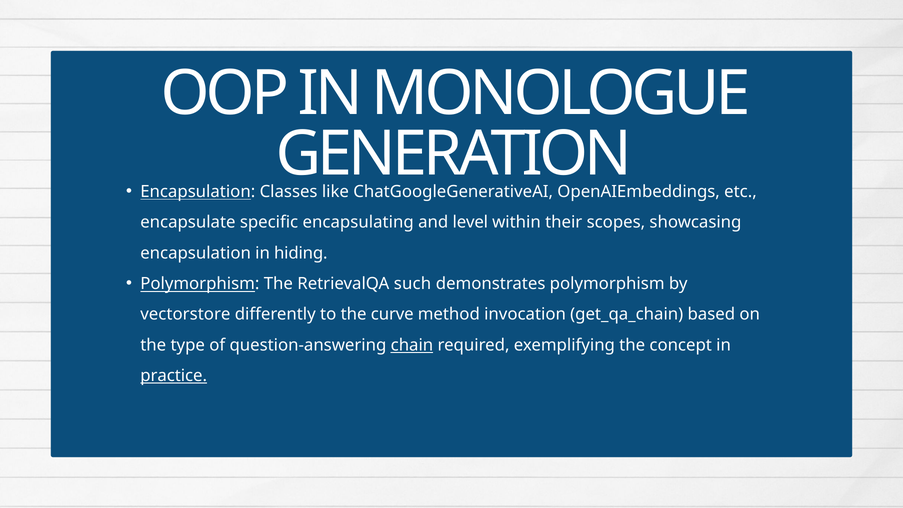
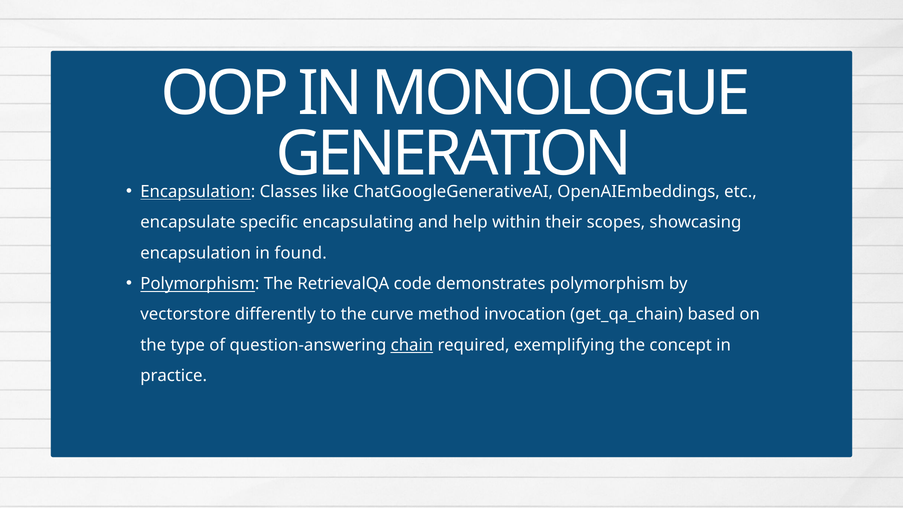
level: level -> help
hiding: hiding -> found
such: such -> code
practice underline: present -> none
